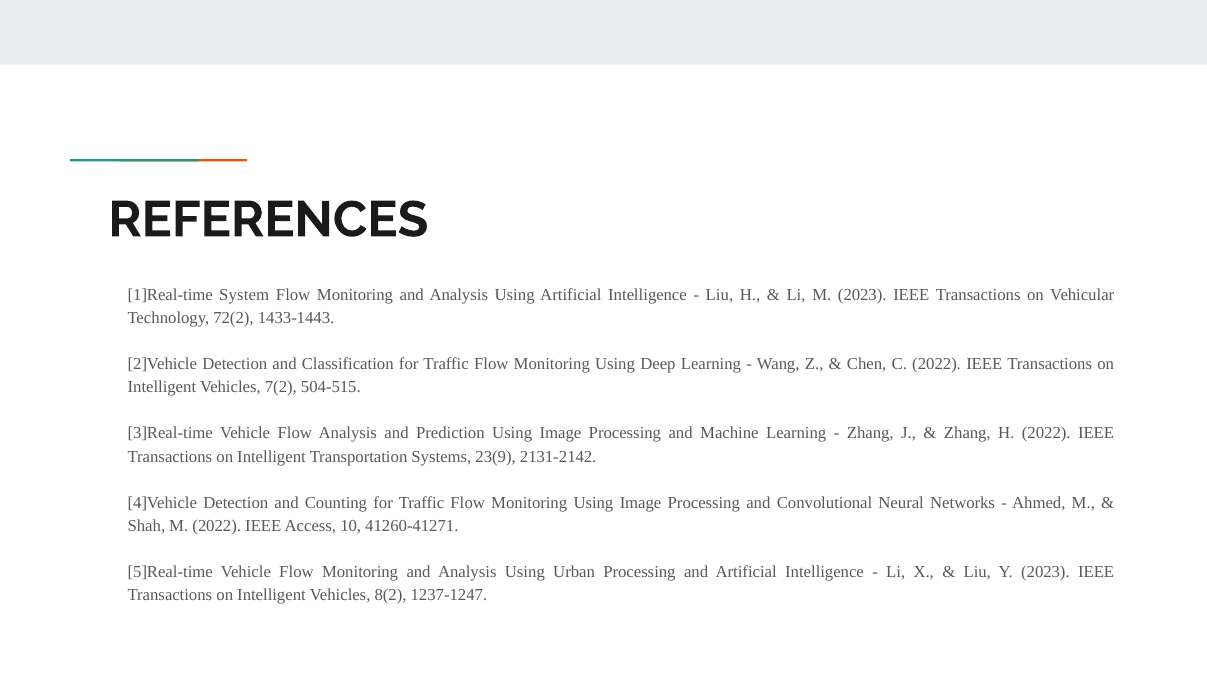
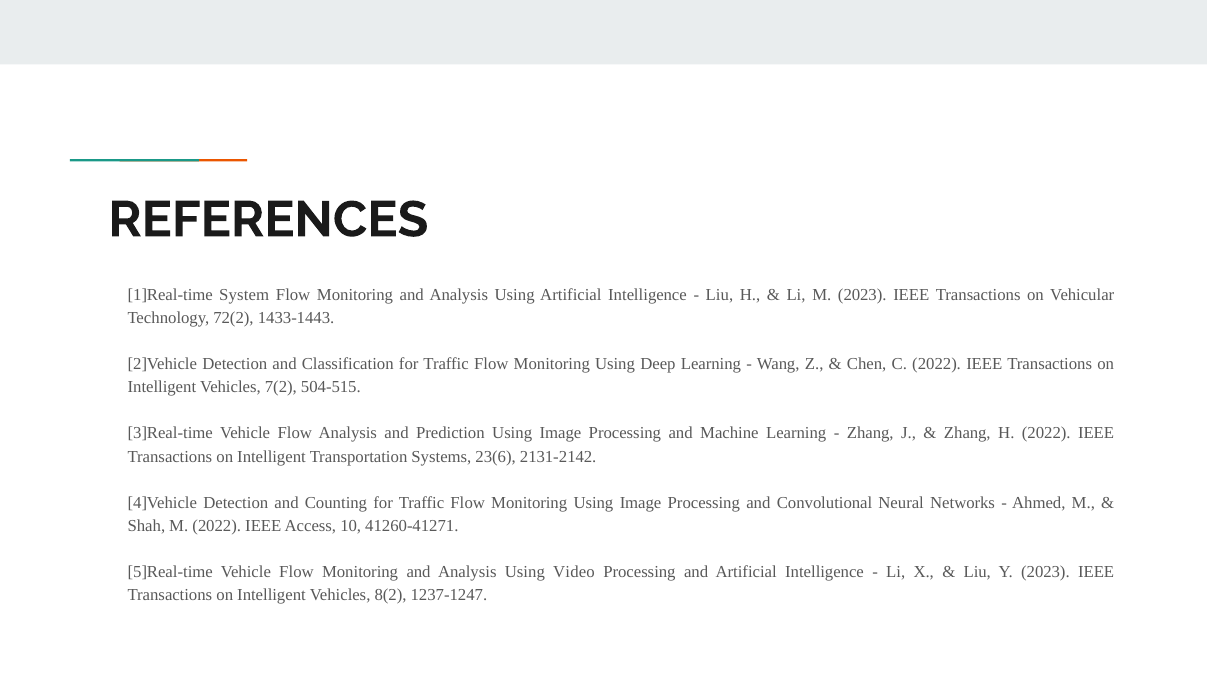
23(9: 23(9 -> 23(6
Urban: Urban -> Video
